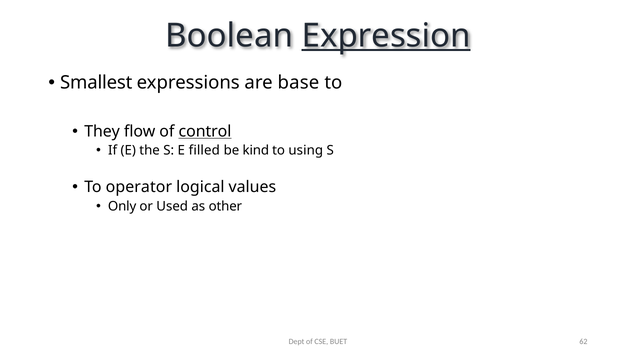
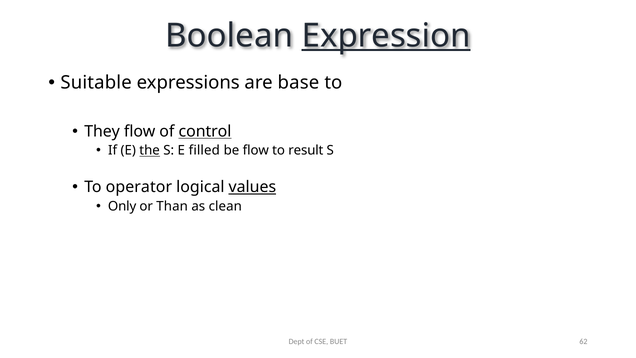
Smallest: Smallest -> Suitable
the underline: none -> present
be kind: kind -> flow
using: using -> result
values underline: none -> present
Used: Used -> Than
other: other -> clean
